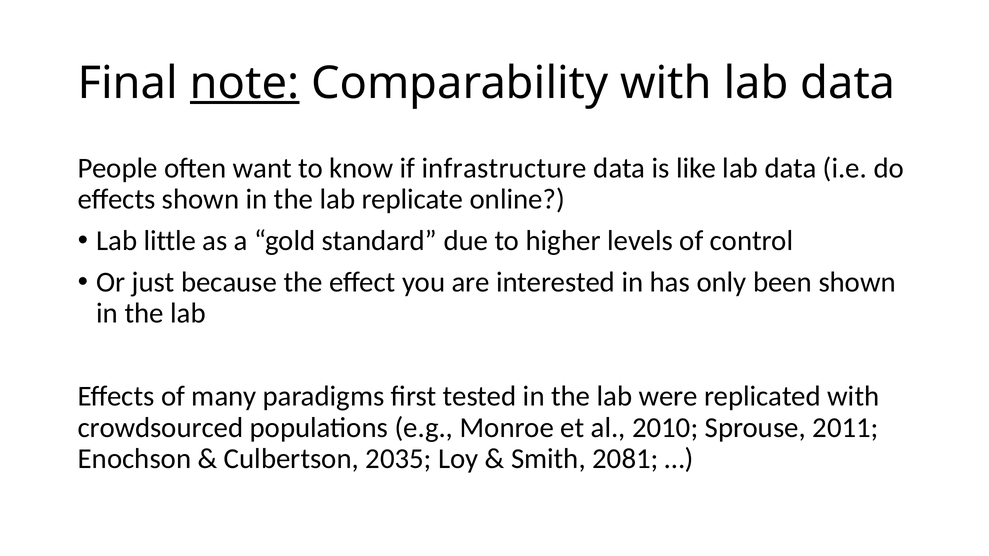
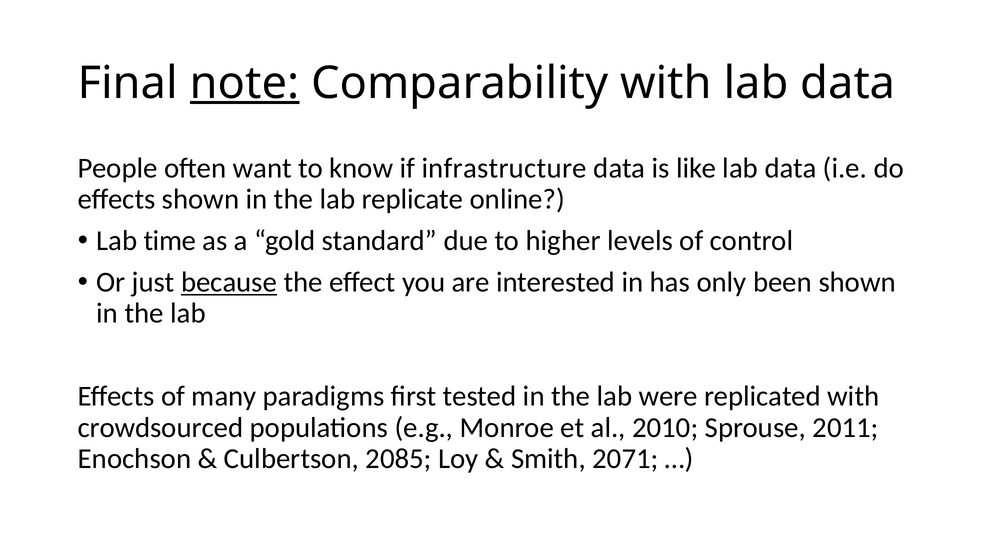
little: little -> time
because underline: none -> present
2035: 2035 -> 2085
2081: 2081 -> 2071
